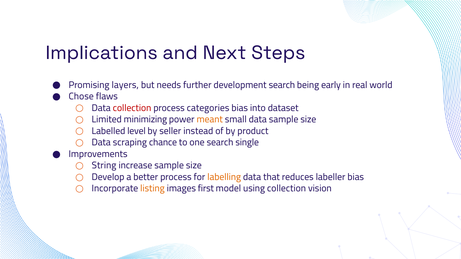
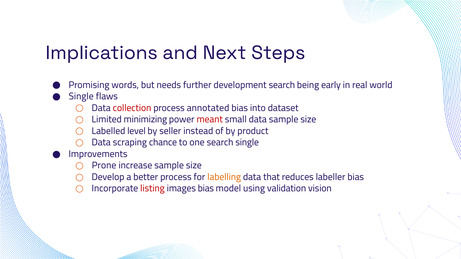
layers: layers -> words
Chose at (81, 97): Chose -> Single
categories: categories -> annotated
meant colour: orange -> red
String: String -> Prone
listing colour: orange -> red
images first: first -> bias
using collection: collection -> validation
